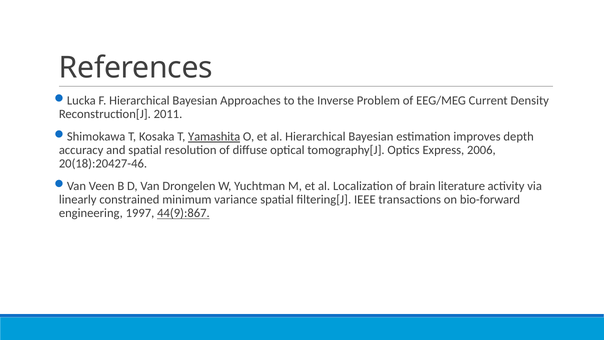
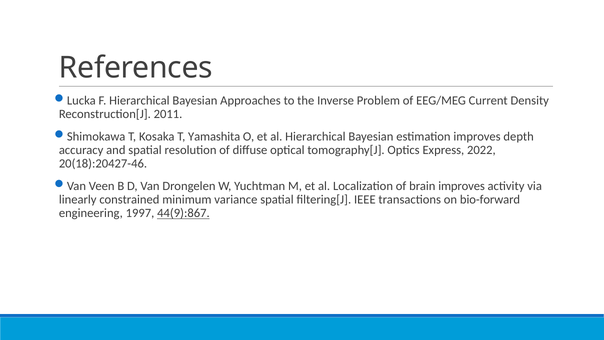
Yamashita underline: present -> none
2006: 2006 -> 2022
brain literature: literature -> improves
